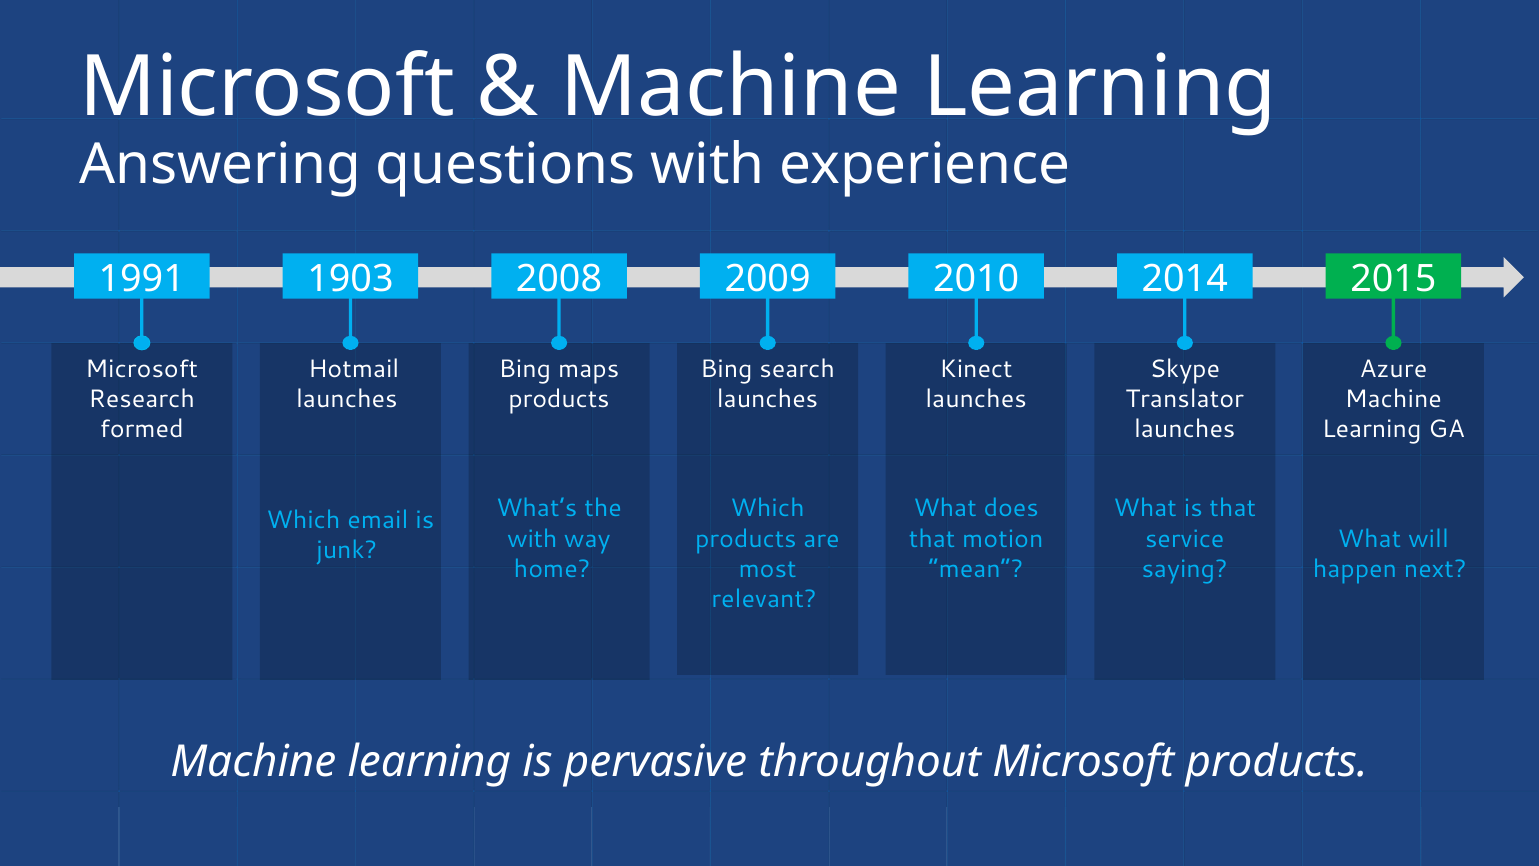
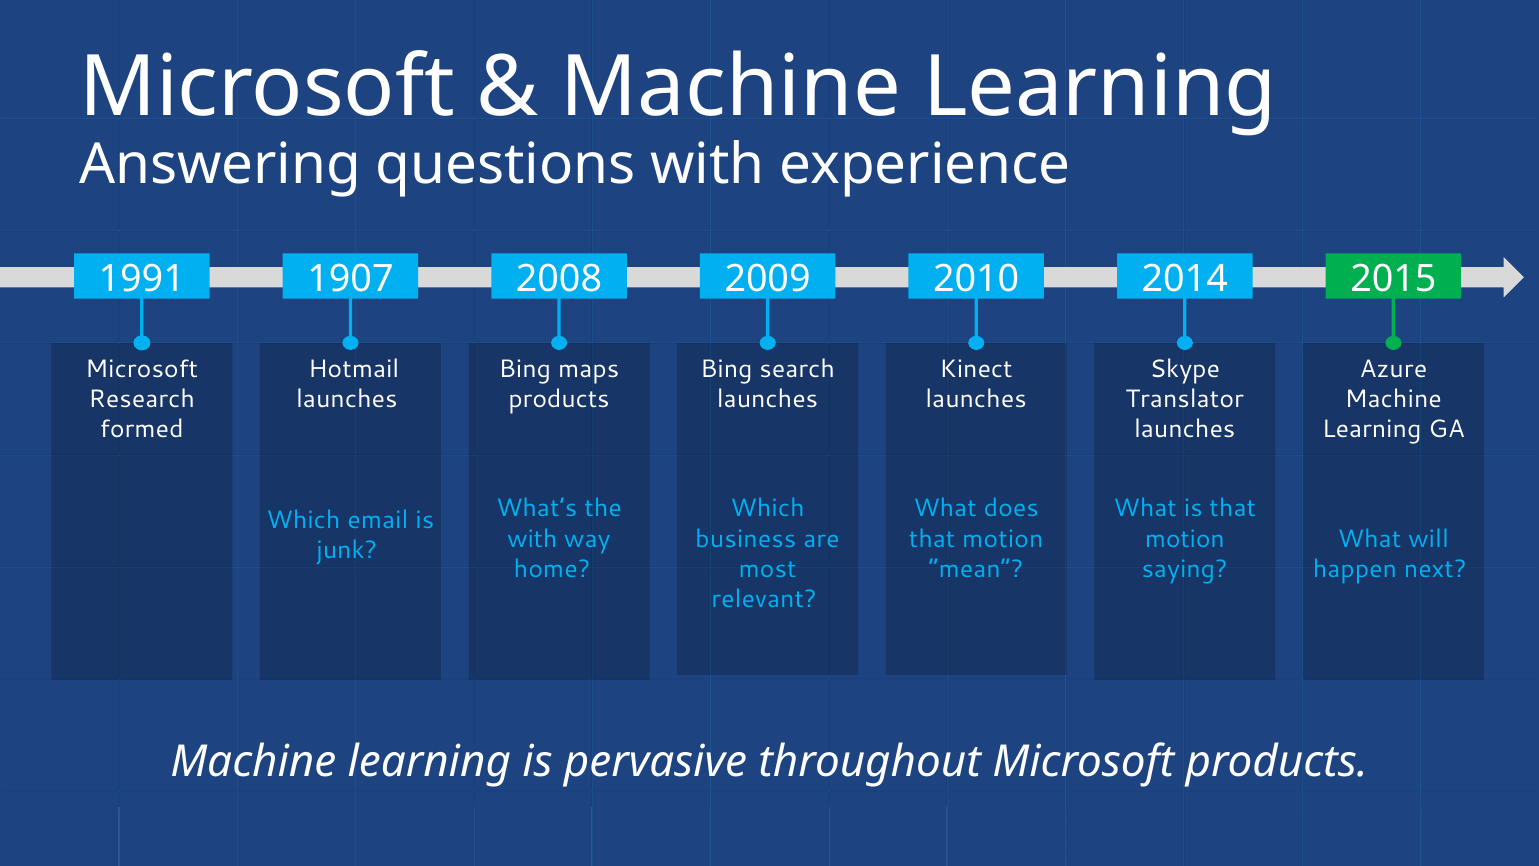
1903: 1903 -> 1907
products at (746, 539): products -> business
service at (1185, 539): service -> motion
